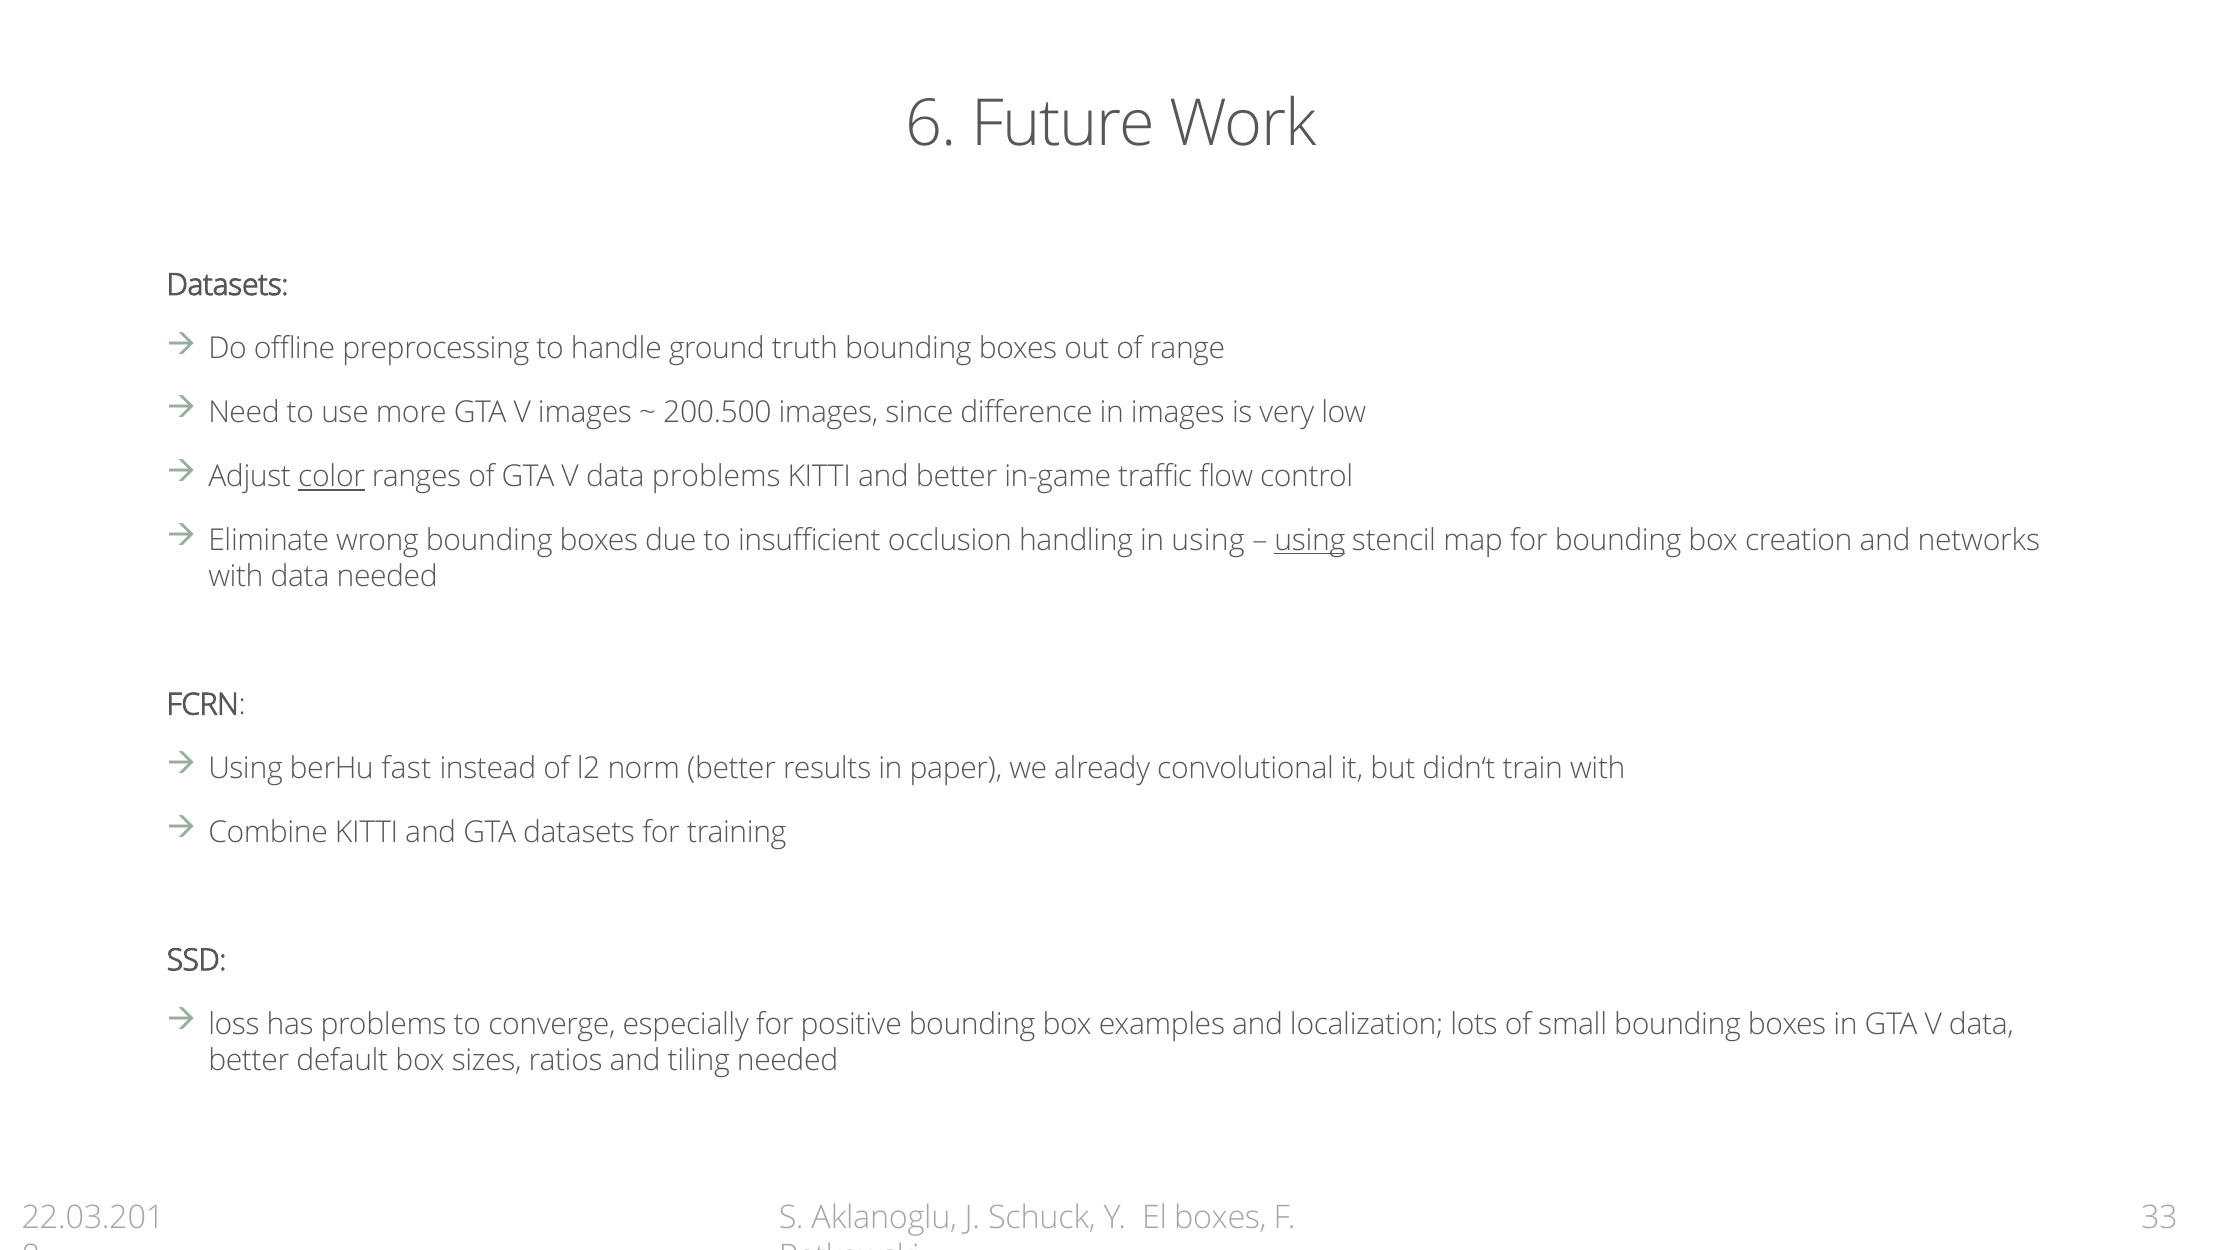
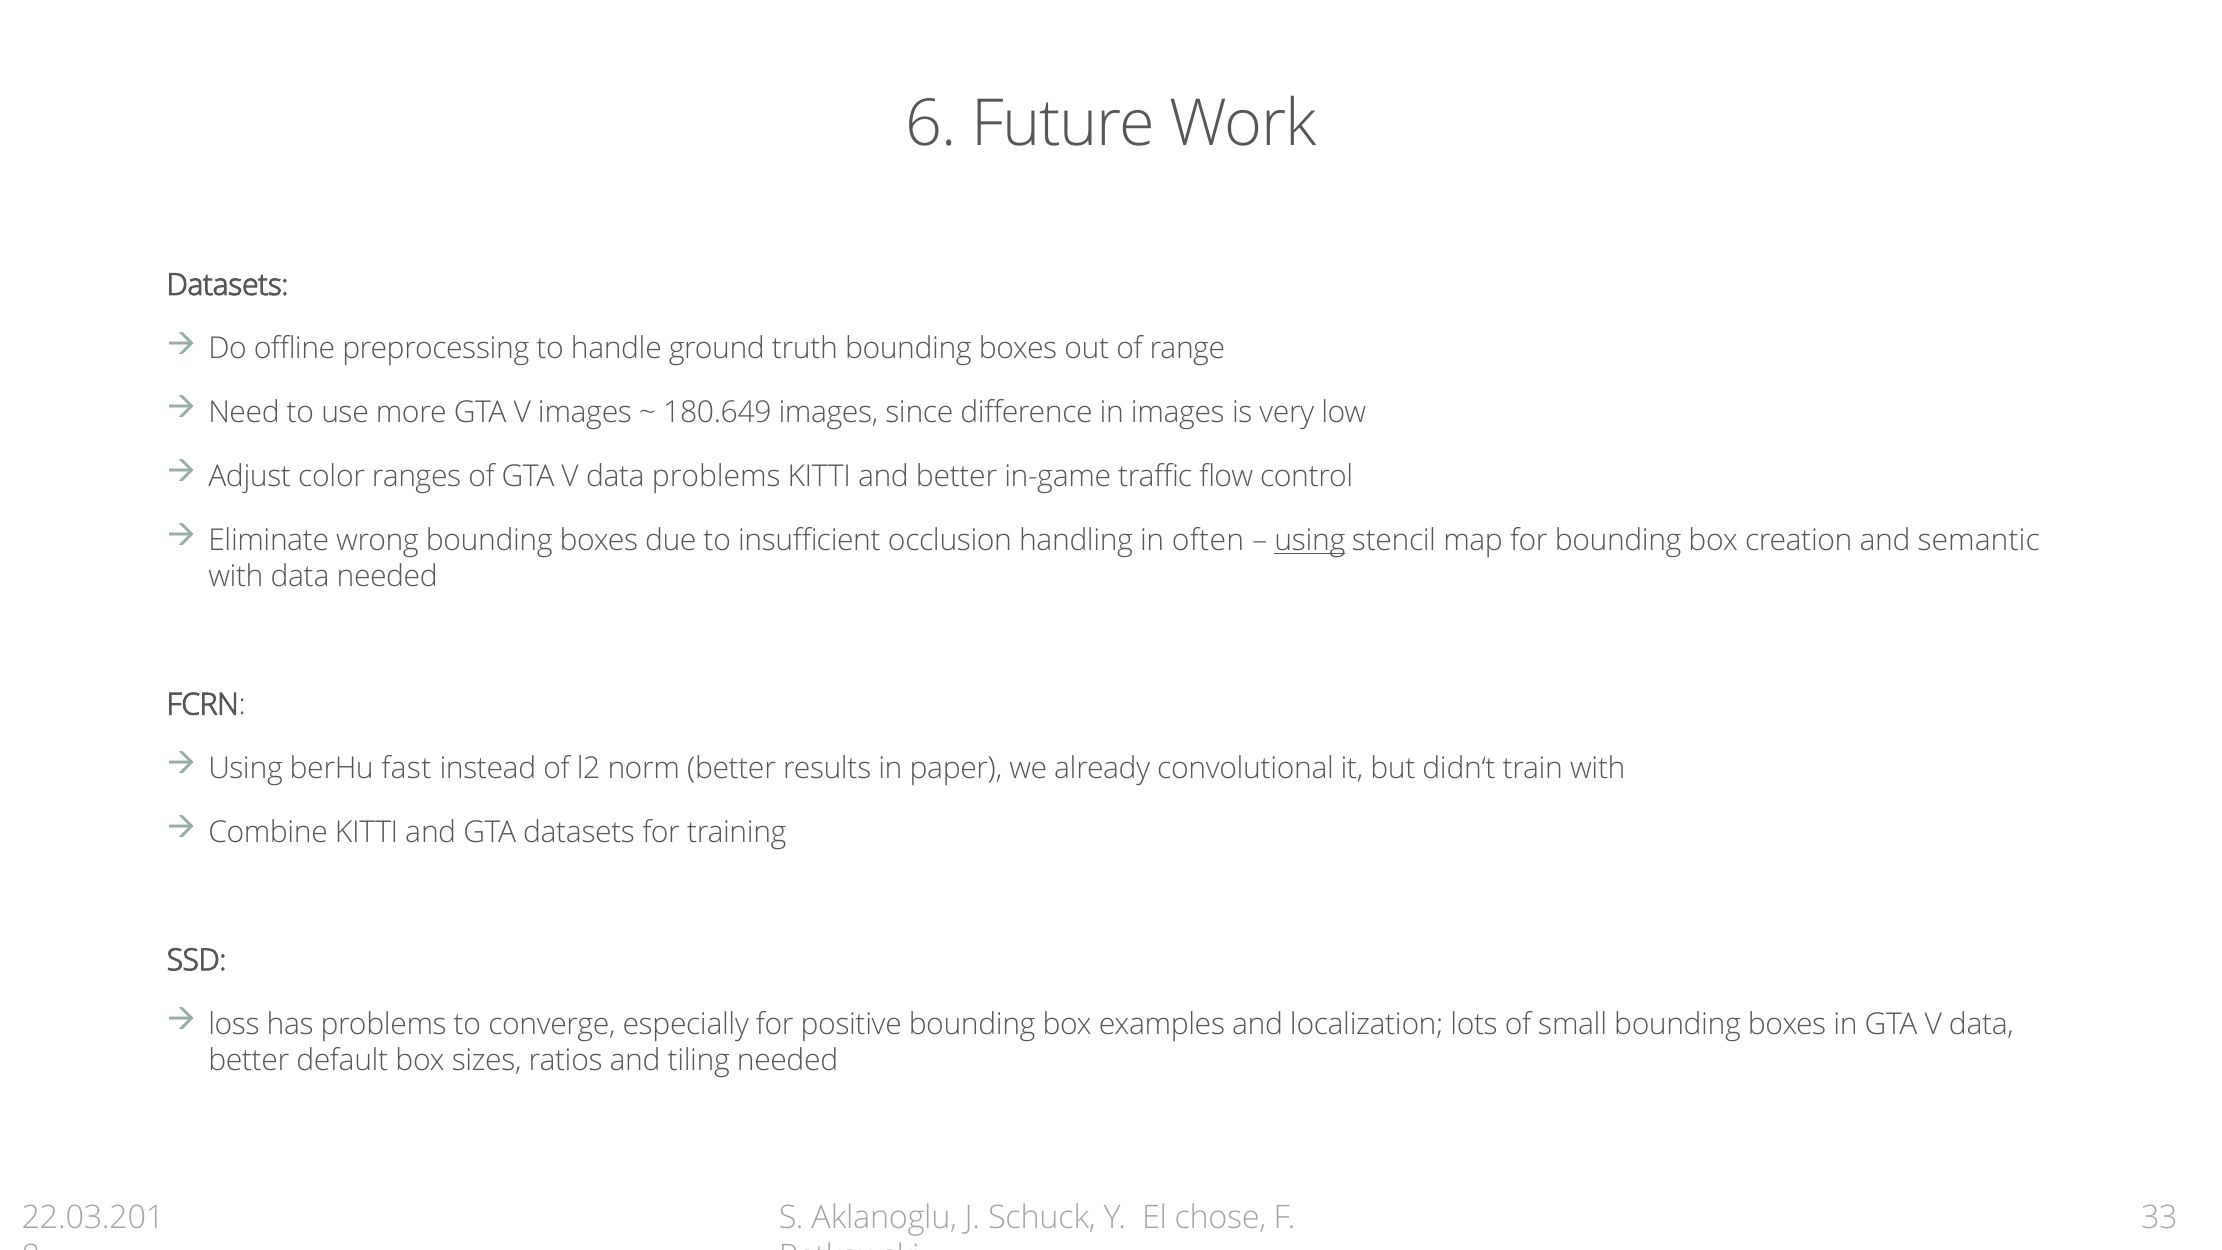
200.500: 200.500 -> 180.649
color underline: present -> none
in using: using -> often
networks: networks -> semantic
El boxes: boxes -> chose
